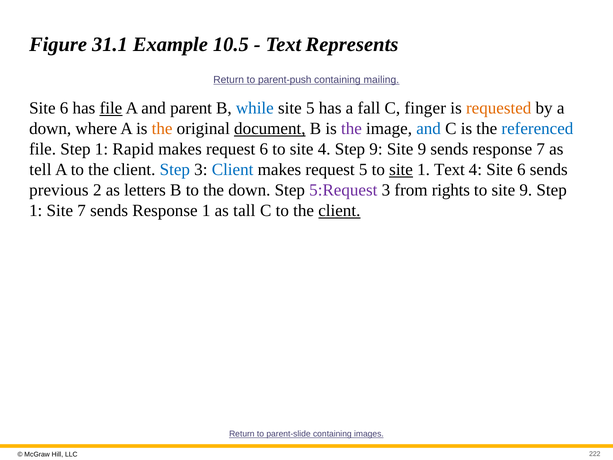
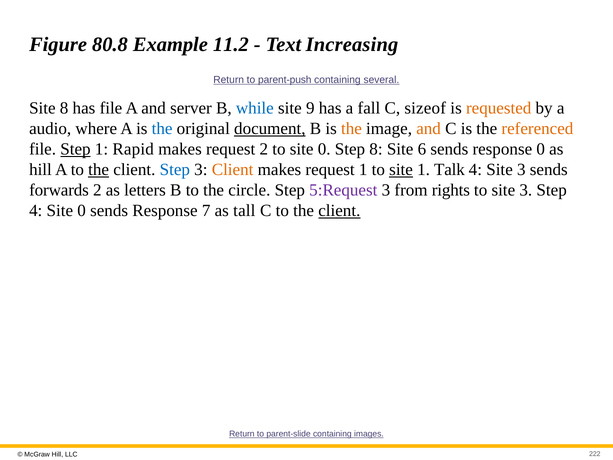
31.1: 31.1 -> 80.8
10.5: 10.5 -> 11.2
Represents: Represents -> Increasing
mailing: mailing -> several
6 at (64, 108): 6 -> 8
file at (111, 108) underline: present -> none
parent: parent -> server
site 5: 5 -> 9
finger: finger -> sizeof
down at (50, 129): down -> audio
the at (162, 129) colour: orange -> blue
the at (351, 129) colour: purple -> orange
and at (429, 129) colour: blue -> orange
referenced colour: blue -> orange
Step at (75, 149) underline: none -> present
request 6: 6 -> 2
to site 4: 4 -> 0
Step 9: 9 -> 8
9 at (422, 149): 9 -> 6
response 7: 7 -> 0
tell at (40, 169): tell -> hill
the at (99, 169) underline: none -> present
Client at (233, 169) colour: blue -> orange
request 5: 5 -> 1
1 Text: Text -> Talk
4 Site 6: 6 -> 3
previous: previous -> forwards
the down: down -> circle
to site 9: 9 -> 3
1 at (36, 210): 1 -> 4
7 at (82, 210): 7 -> 0
Response 1: 1 -> 7
